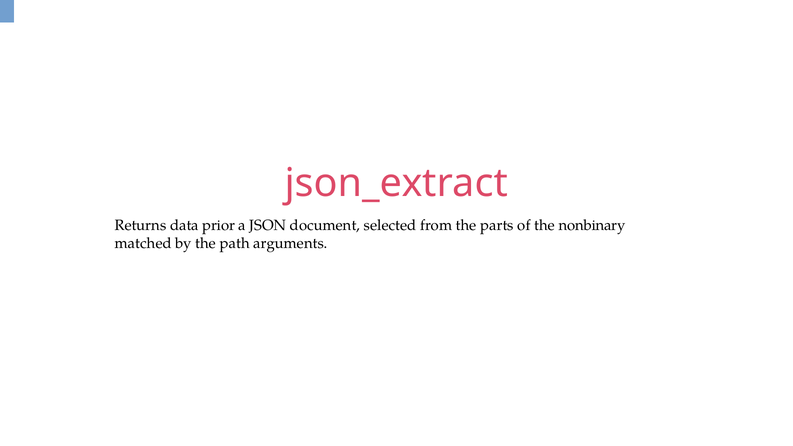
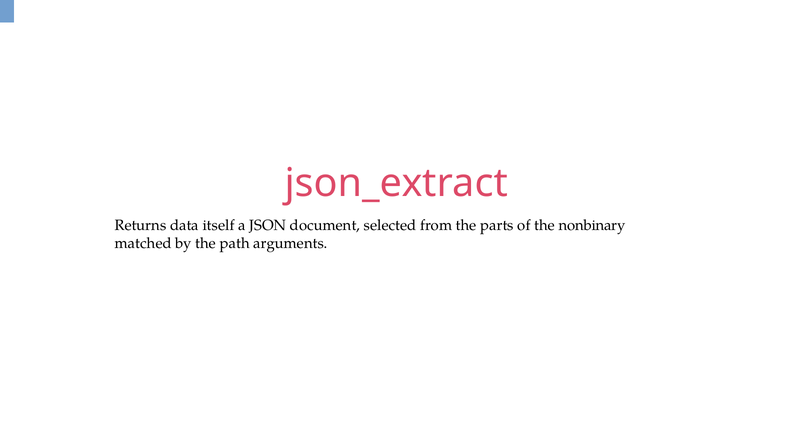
prior: prior -> itself
